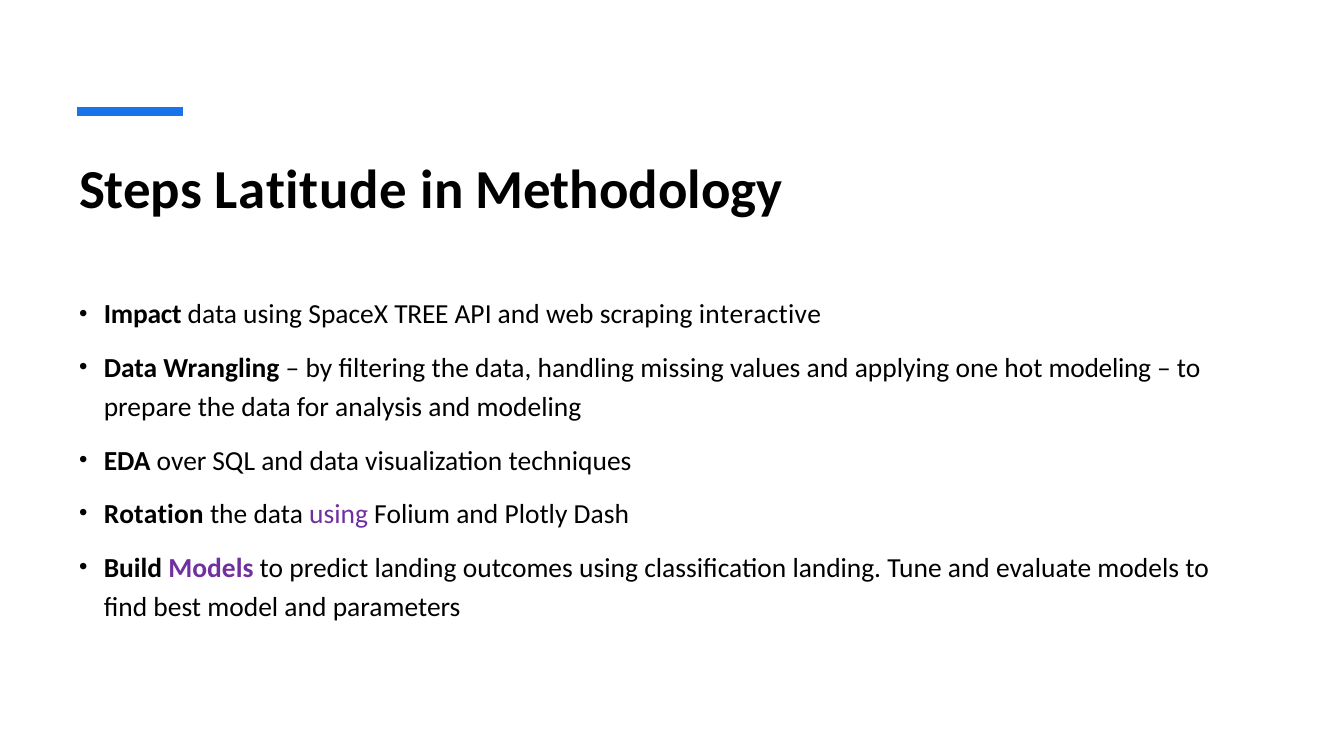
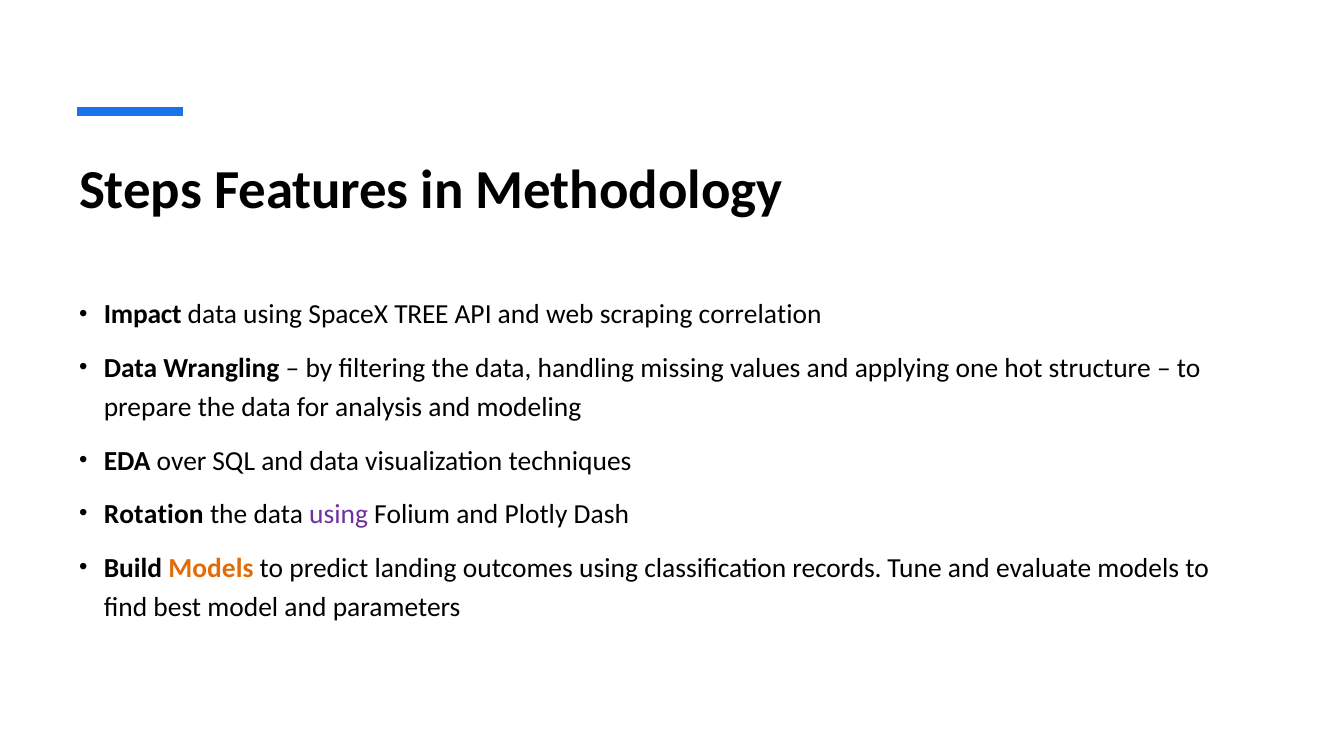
Latitude: Latitude -> Features
interactive: interactive -> correlation
hot modeling: modeling -> structure
Models at (211, 567) colour: purple -> orange
classification landing: landing -> records
